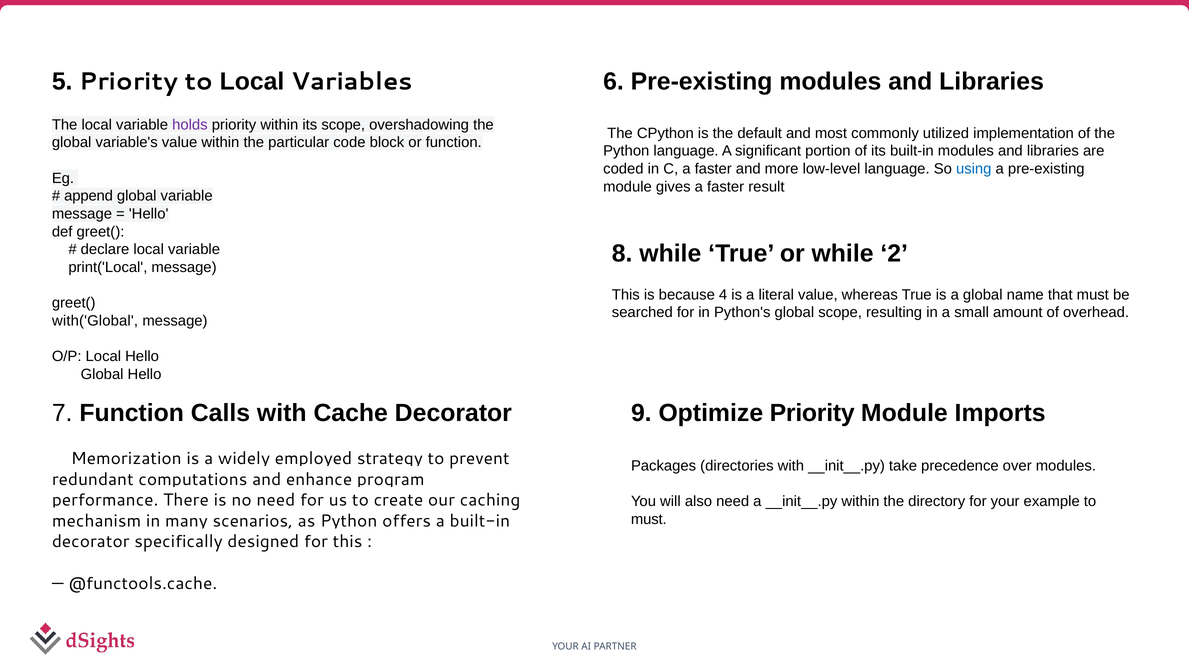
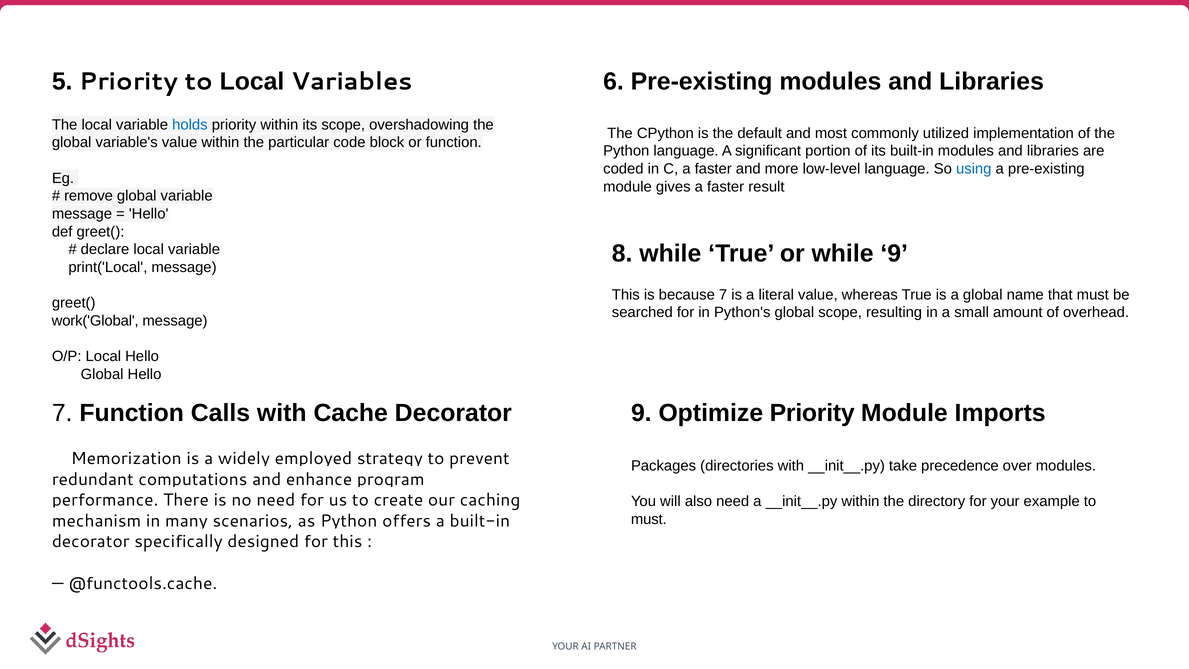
holds colour: purple -> blue
append: append -> remove
while 2: 2 -> 9
because 4: 4 -> 7
with('Global: with('Global -> work('Global
